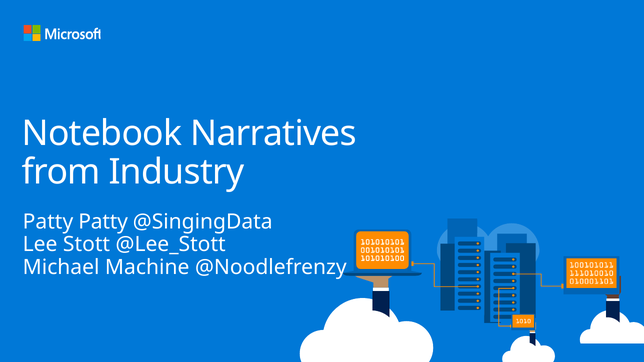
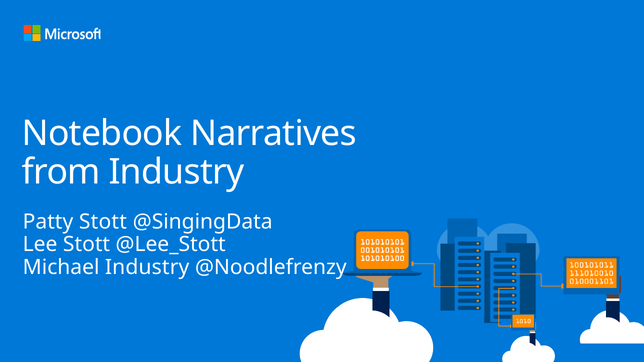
Patty Patty: Patty -> Stott
Michael Machine: Machine -> Industry
